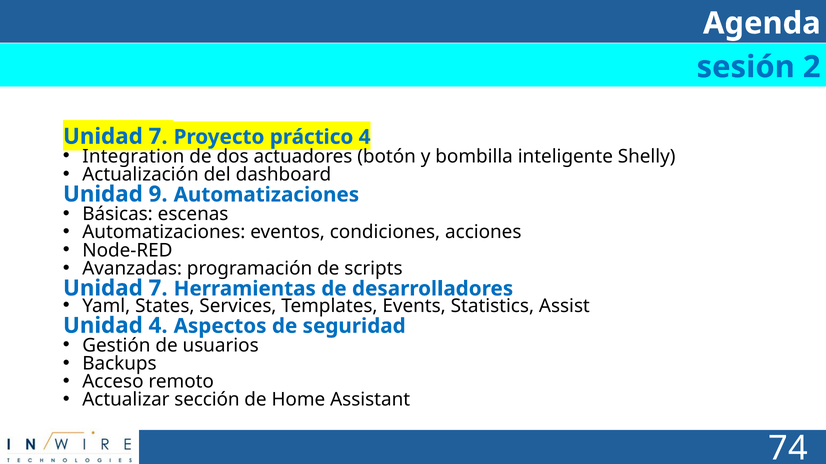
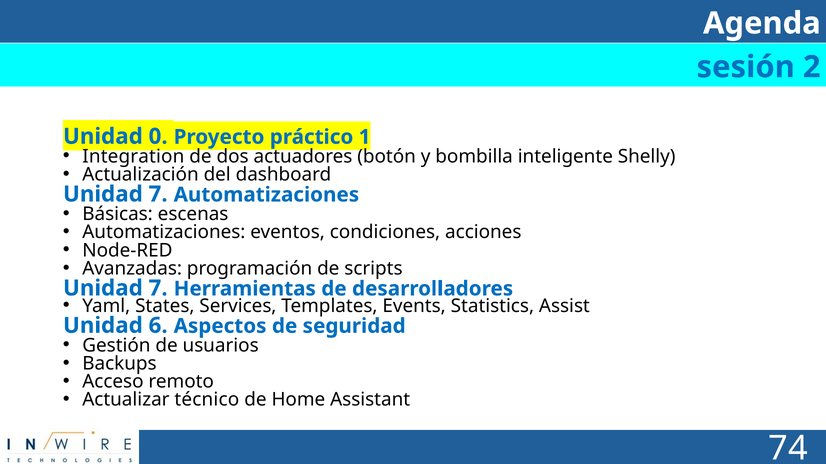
7 at (158, 137): 7 -> 0
práctico 4: 4 -> 1
9 at (158, 194): 9 -> 7
4 at (158, 326): 4 -> 6
sección: sección -> técnico
